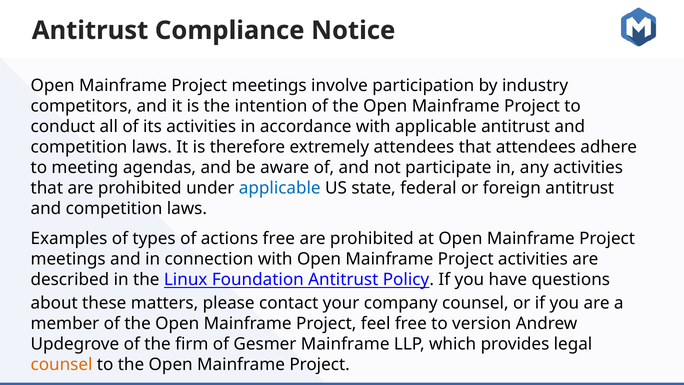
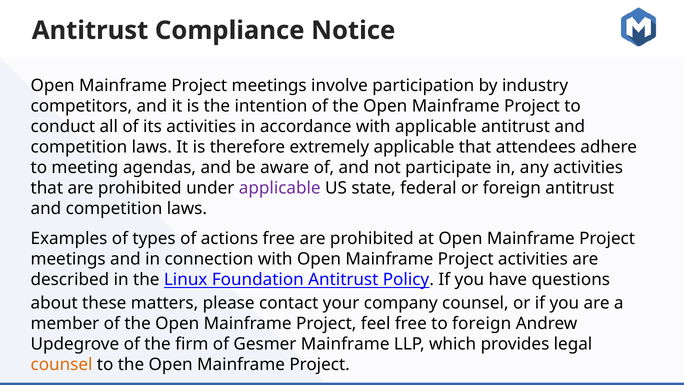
extremely attendees: attendees -> applicable
applicable at (280, 188) colour: blue -> purple
to version: version -> foreign
